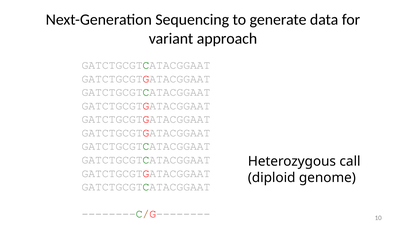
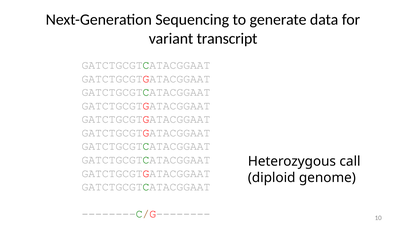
approach: approach -> transcript
